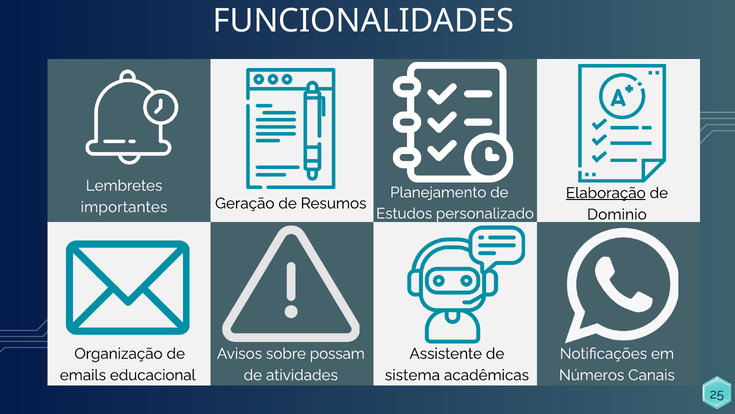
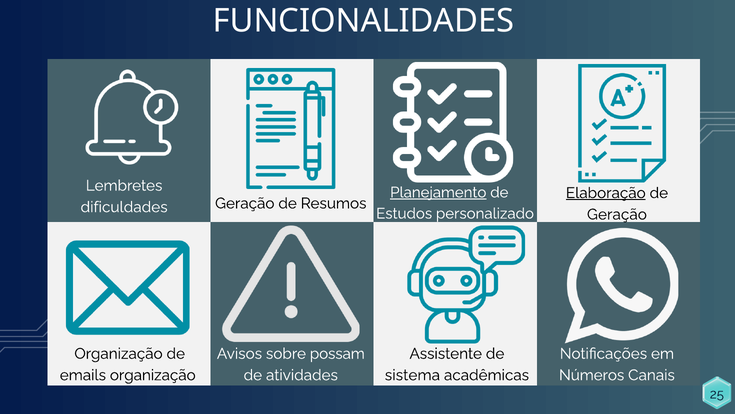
Planejamento underline: none -> present
importantes: importantes -> dificuldades
Dominio at (617, 214): Dominio -> Geração
emails educacional: educacional -> organização
